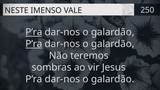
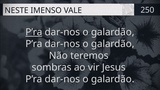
P’ra at (34, 44) underline: present -> none
